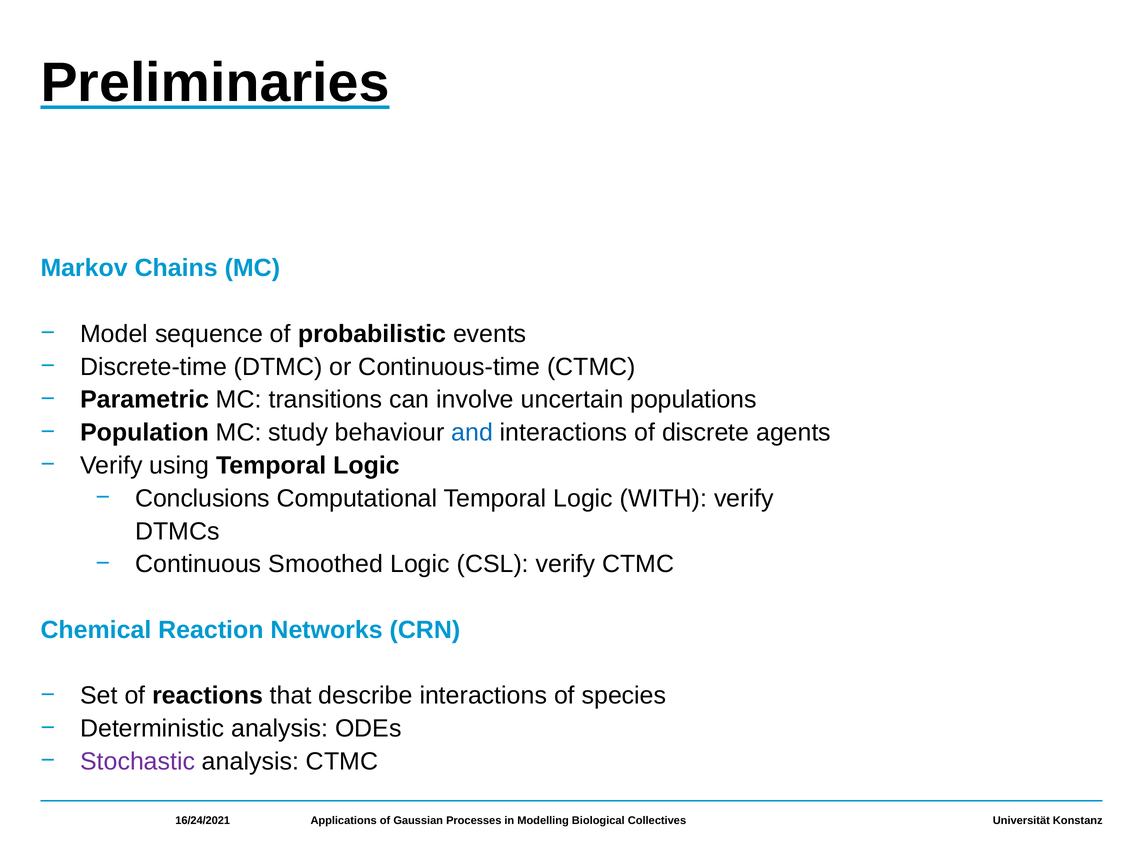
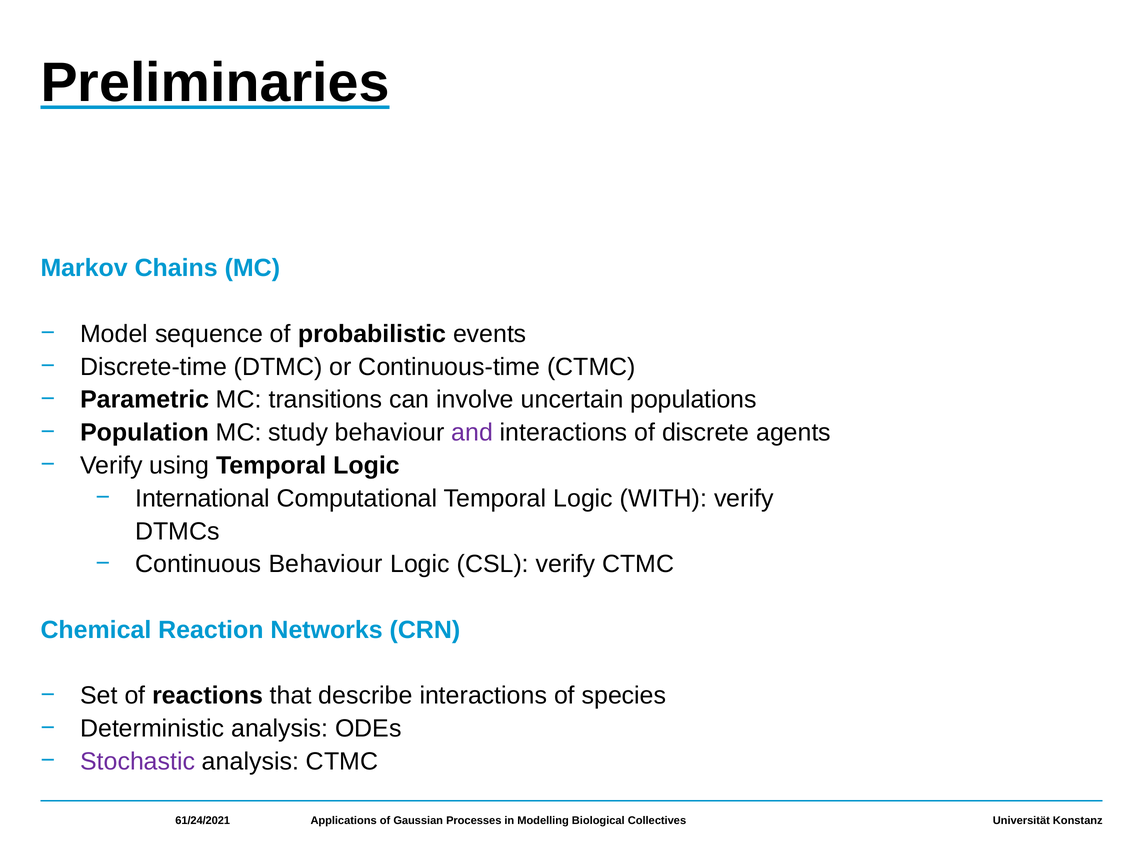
and colour: blue -> purple
Conclusions: Conclusions -> International
Continuous Smoothed: Smoothed -> Behaviour
16/24/2021: 16/24/2021 -> 61/24/2021
